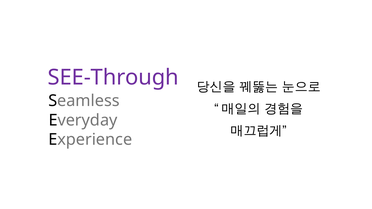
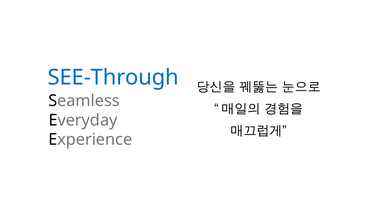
SEE-Through colour: purple -> blue
